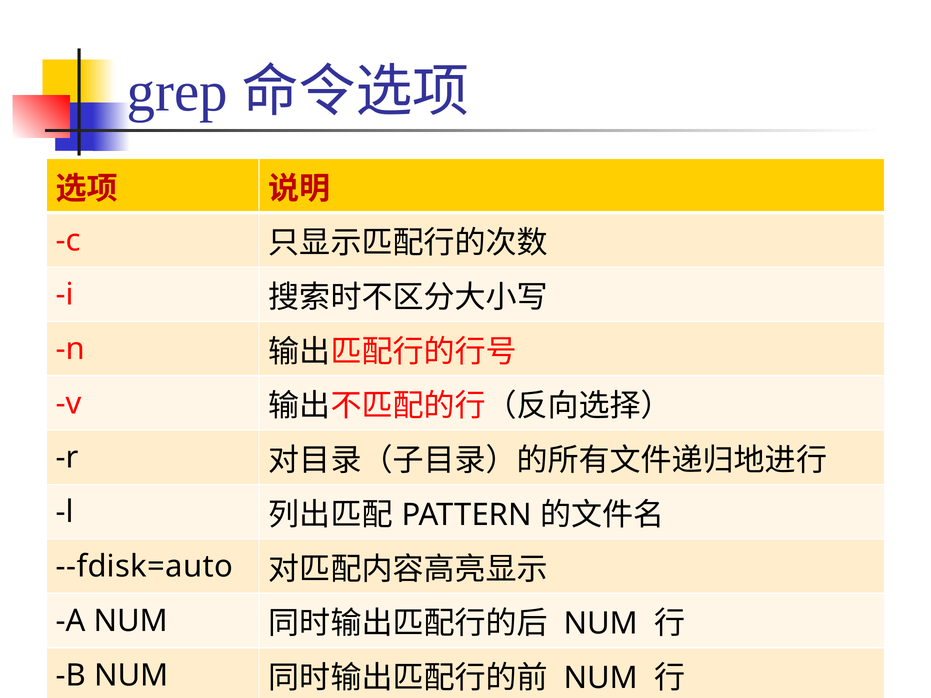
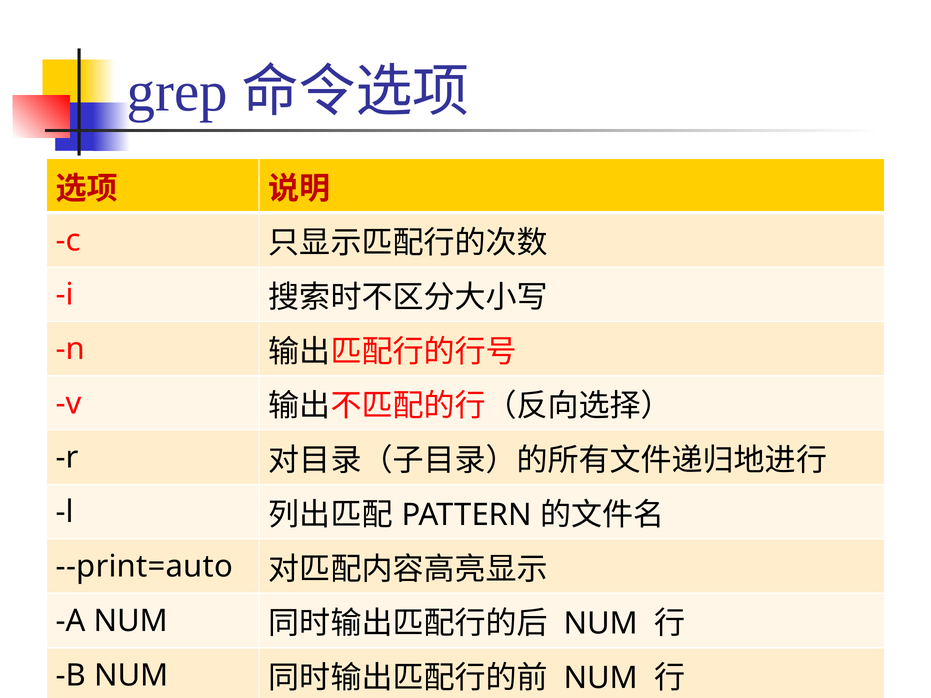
--fdisk=auto: --fdisk=auto -> --print=auto
